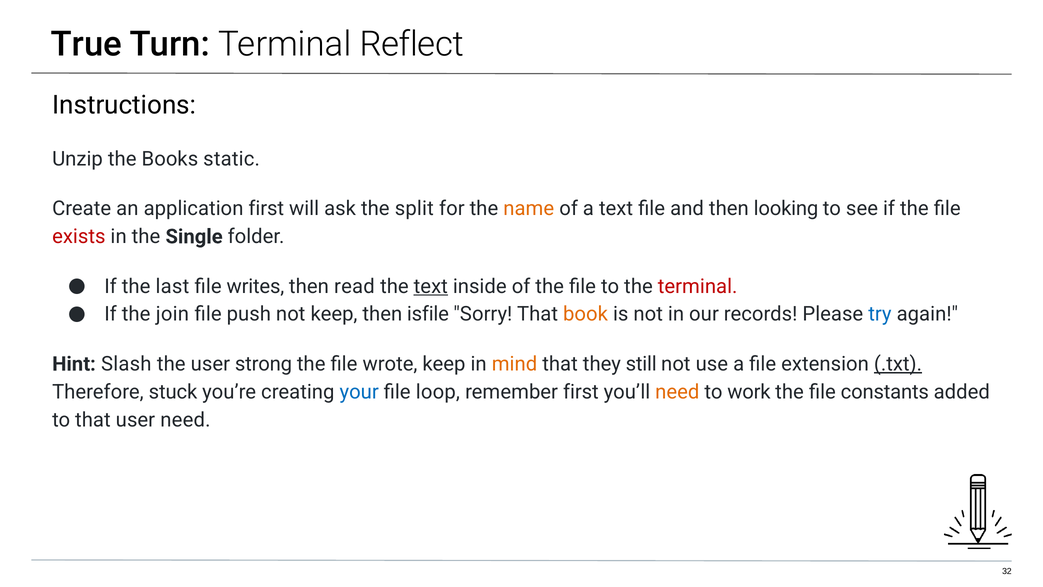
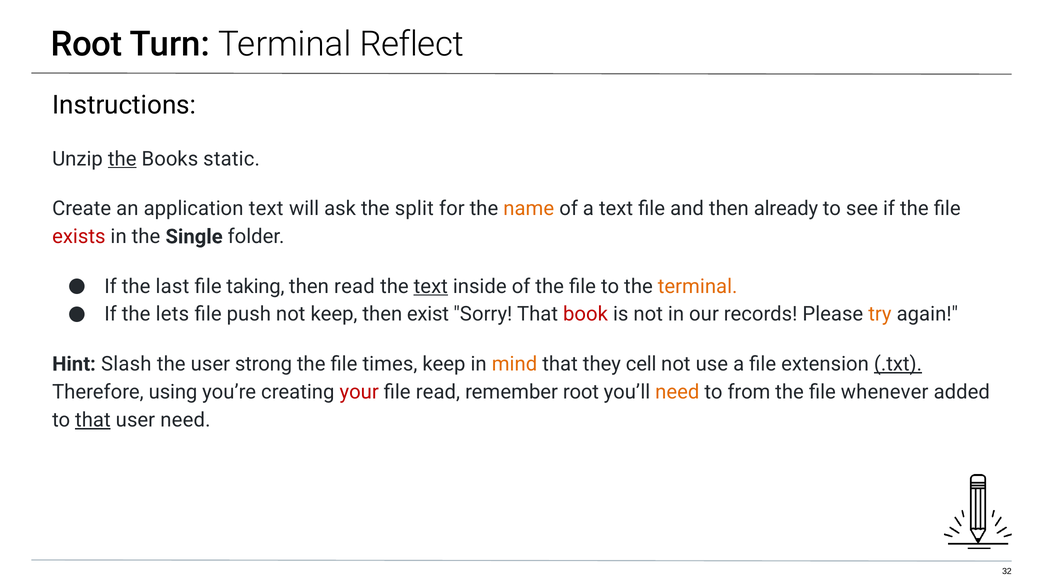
True at (86, 44): True -> Root
the at (122, 159) underline: none -> present
application first: first -> text
looking: looking -> already
writes: writes -> taking
terminal at (698, 286) colour: red -> orange
join: join -> lets
isfile: isfile -> exist
book colour: orange -> red
try colour: blue -> orange
wrote: wrote -> times
still: still -> cell
stuck: stuck -> using
your colour: blue -> red
file loop: loop -> read
remember first: first -> root
work: work -> from
constants: constants -> whenever
that at (93, 420) underline: none -> present
